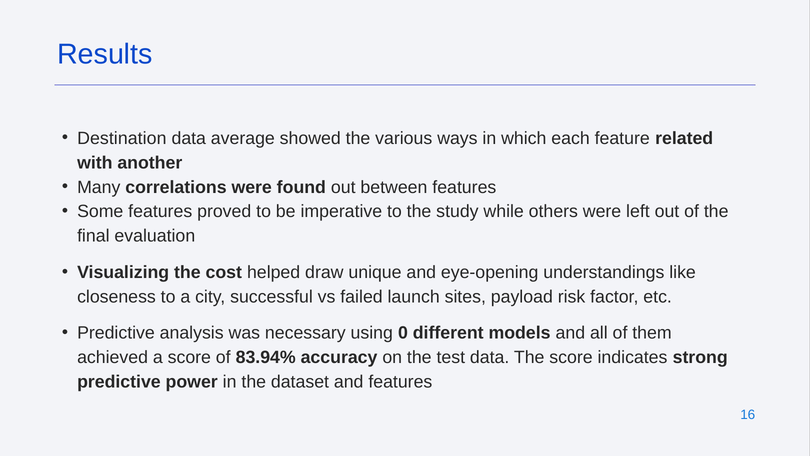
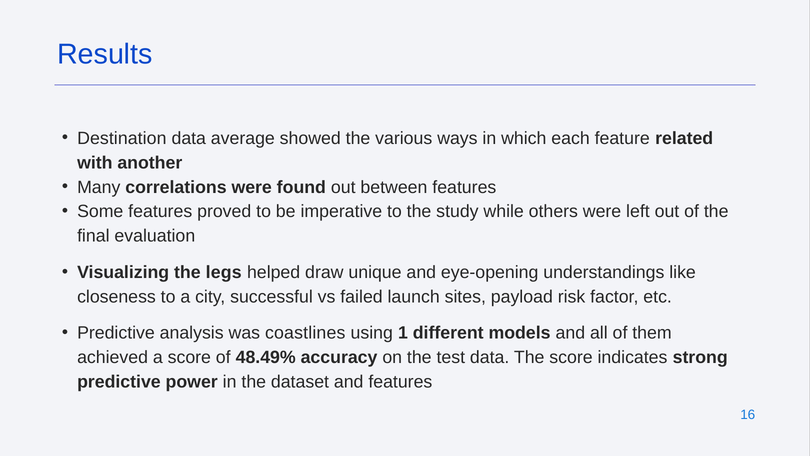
cost: cost -> legs
necessary: necessary -> coastlines
0: 0 -> 1
83.94%: 83.94% -> 48.49%
